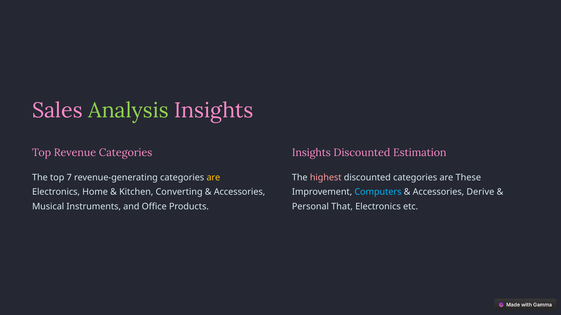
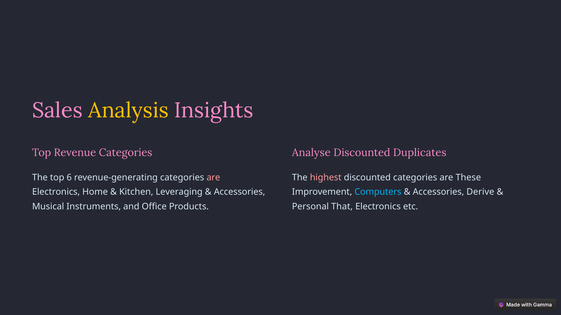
Analysis colour: light green -> yellow
Insights at (311, 153): Insights -> Analyse
Estimation: Estimation -> Duplicates
7: 7 -> 6
are at (213, 178) colour: yellow -> pink
Converting: Converting -> Leveraging
